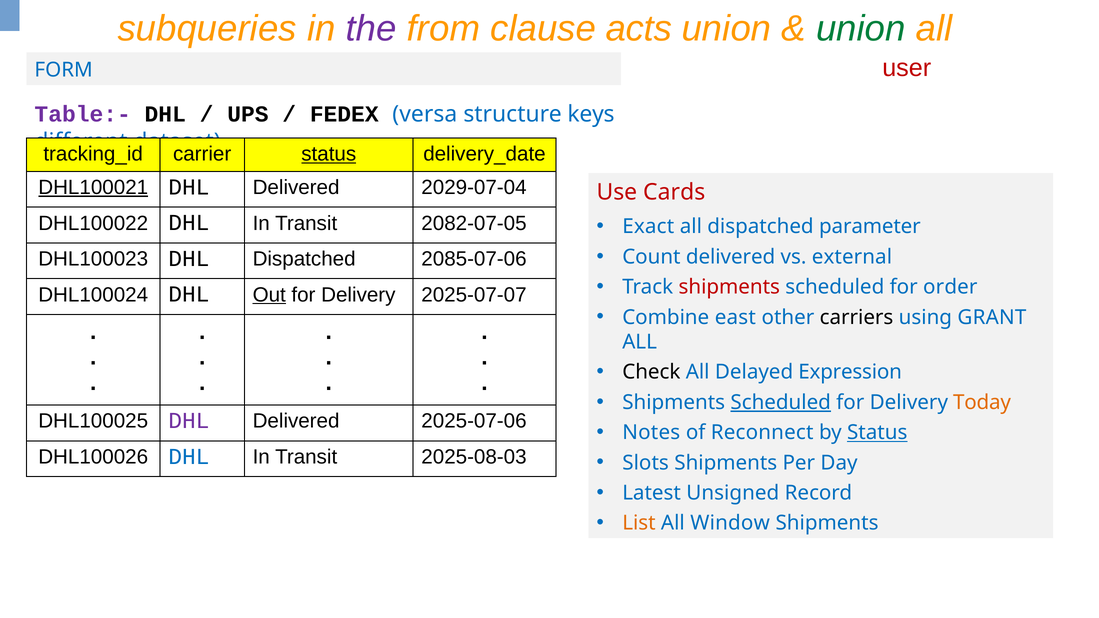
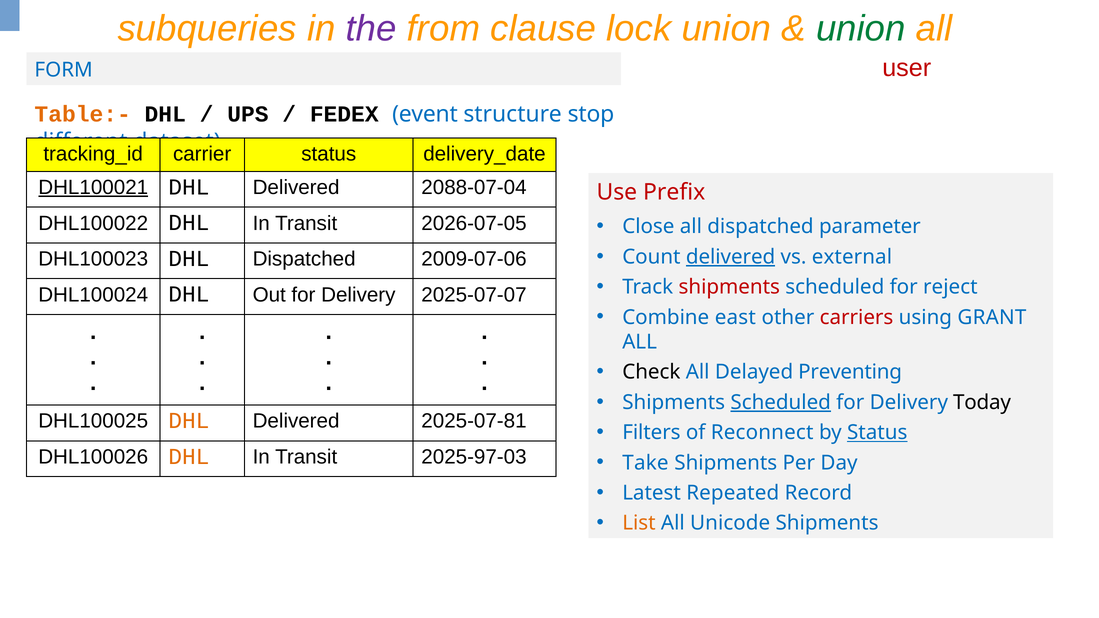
acts: acts -> lock
Table:- colour: purple -> orange
versa: versa -> event
keys: keys -> stop
status at (329, 154) underline: present -> none
2029-07-04: 2029-07-04 -> 2088-07-04
Cards: Cards -> Prefix
2082-07-05: 2082-07-05 -> 2026-07-05
Exact: Exact -> Close
delivered at (731, 257) underline: none -> present
2085-07-06: 2085-07-06 -> 2009-07-06
order: order -> reject
Out underline: present -> none
carriers colour: black -> red
Expression: Expression -> Preventing
Today colour: orange -> black
DHL at (189, 421) colour: purple -> orange
2025-07-06: 2025-07-06 -> 2025-07-81
Notes: Notes -> Filters
DHL at (189, 457) colour: blue -> orange
2025-08-03: 2025-08-03 -> 2025-97-03
Slots: Slots -> Take
Unsigned: Unsigned -> Repeated
Window: Window -> Unicode
